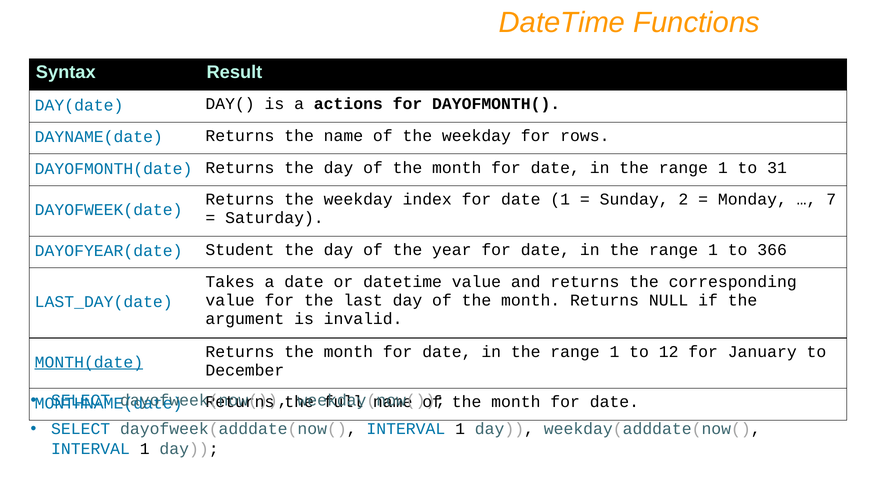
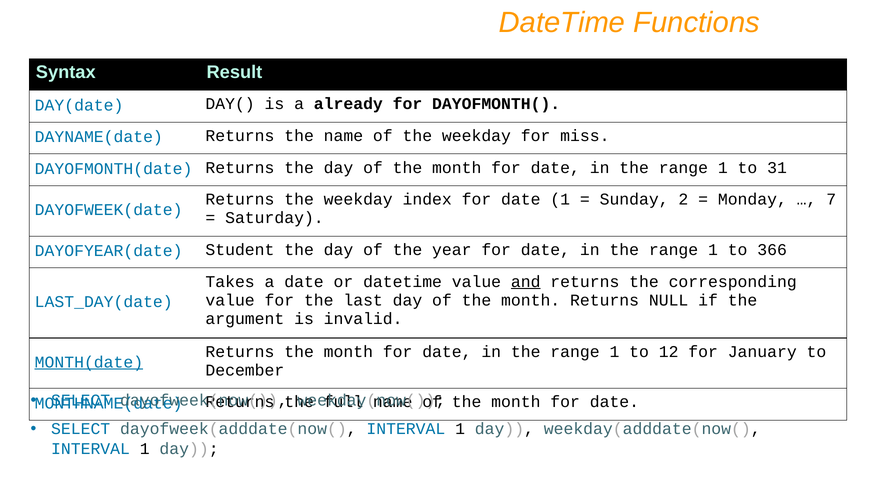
actions: actions -> already
rows: rows -> miss
and underline: none -> present
